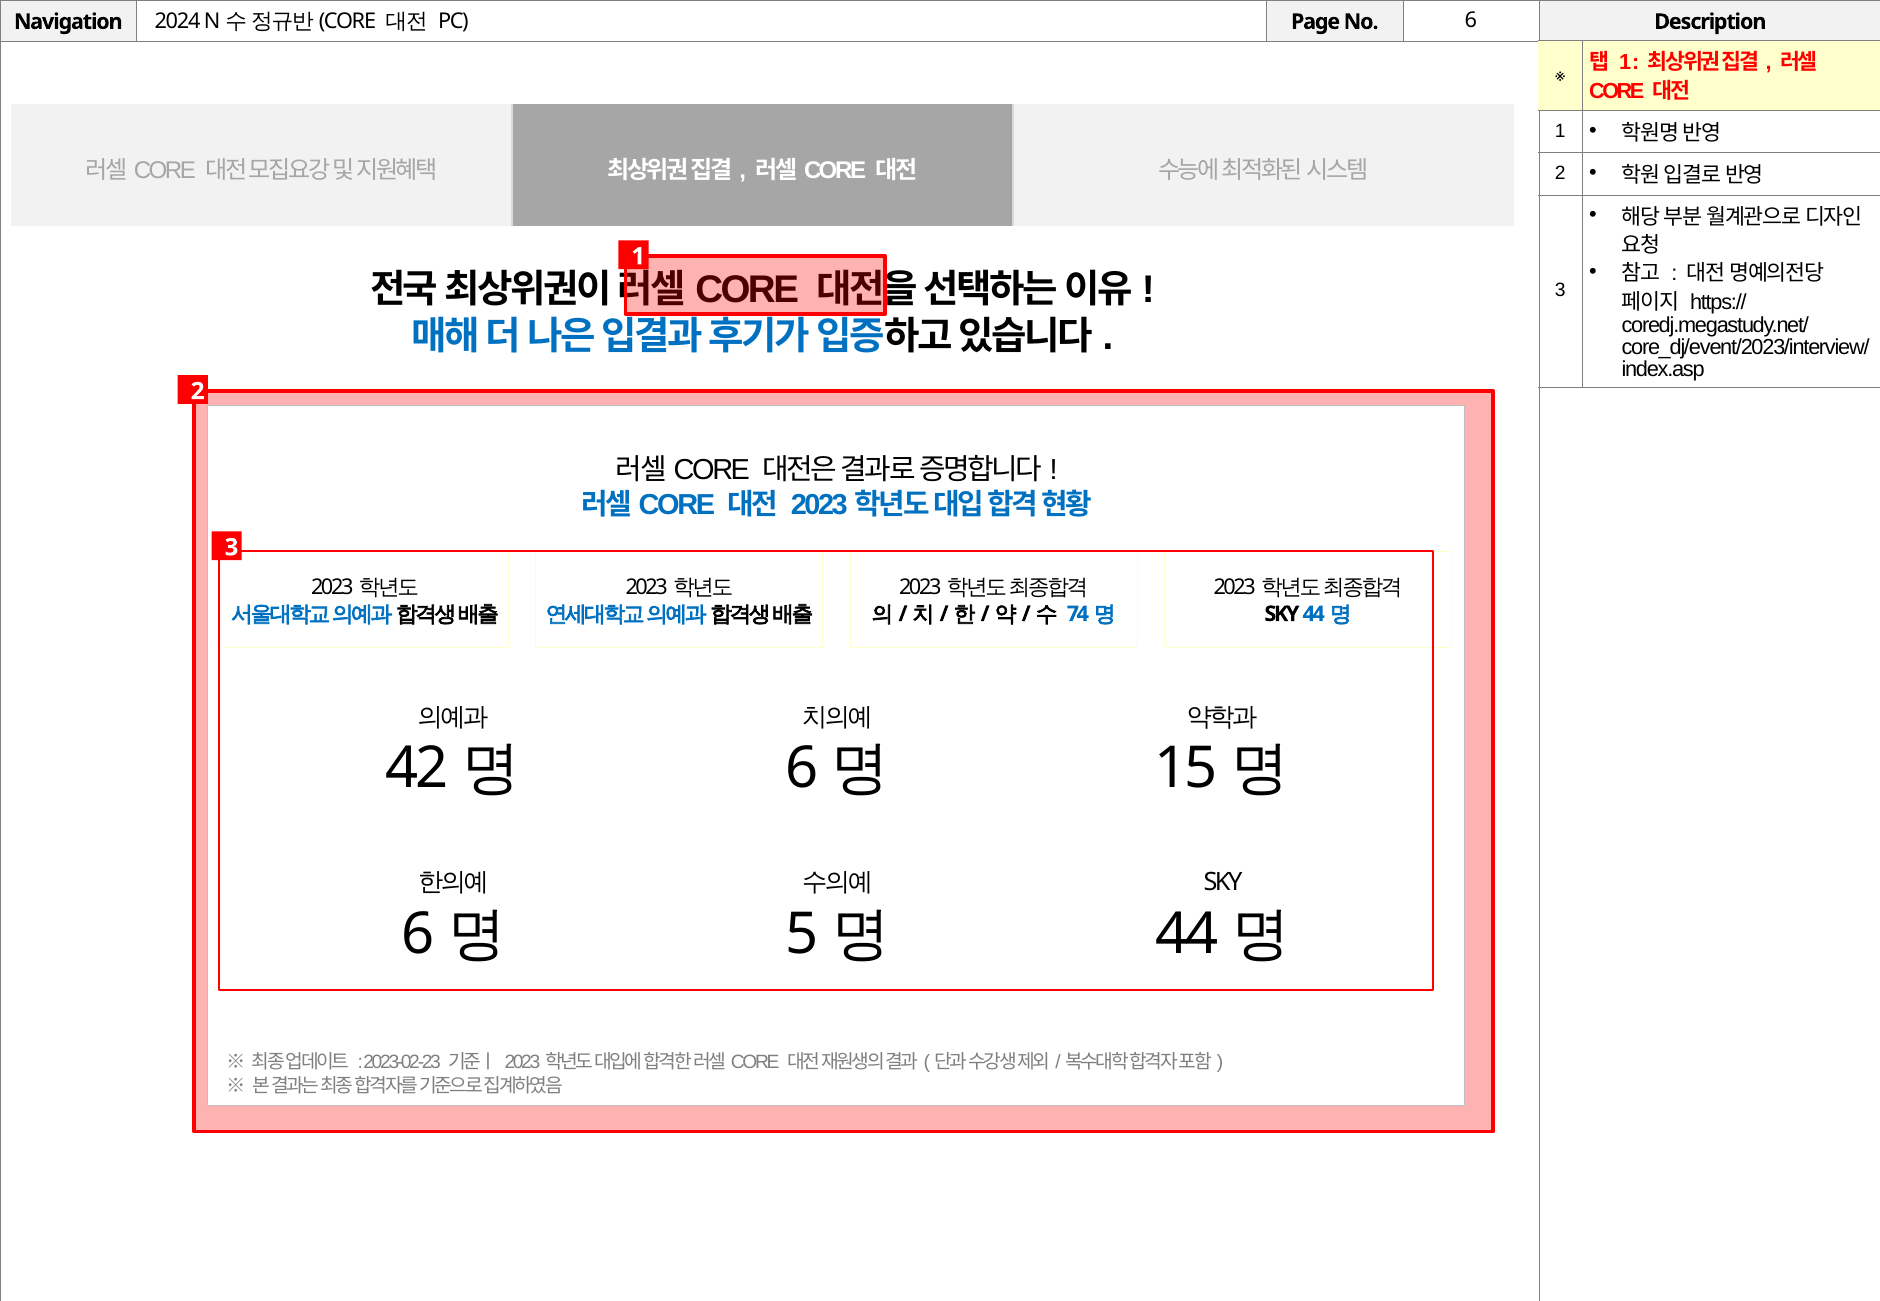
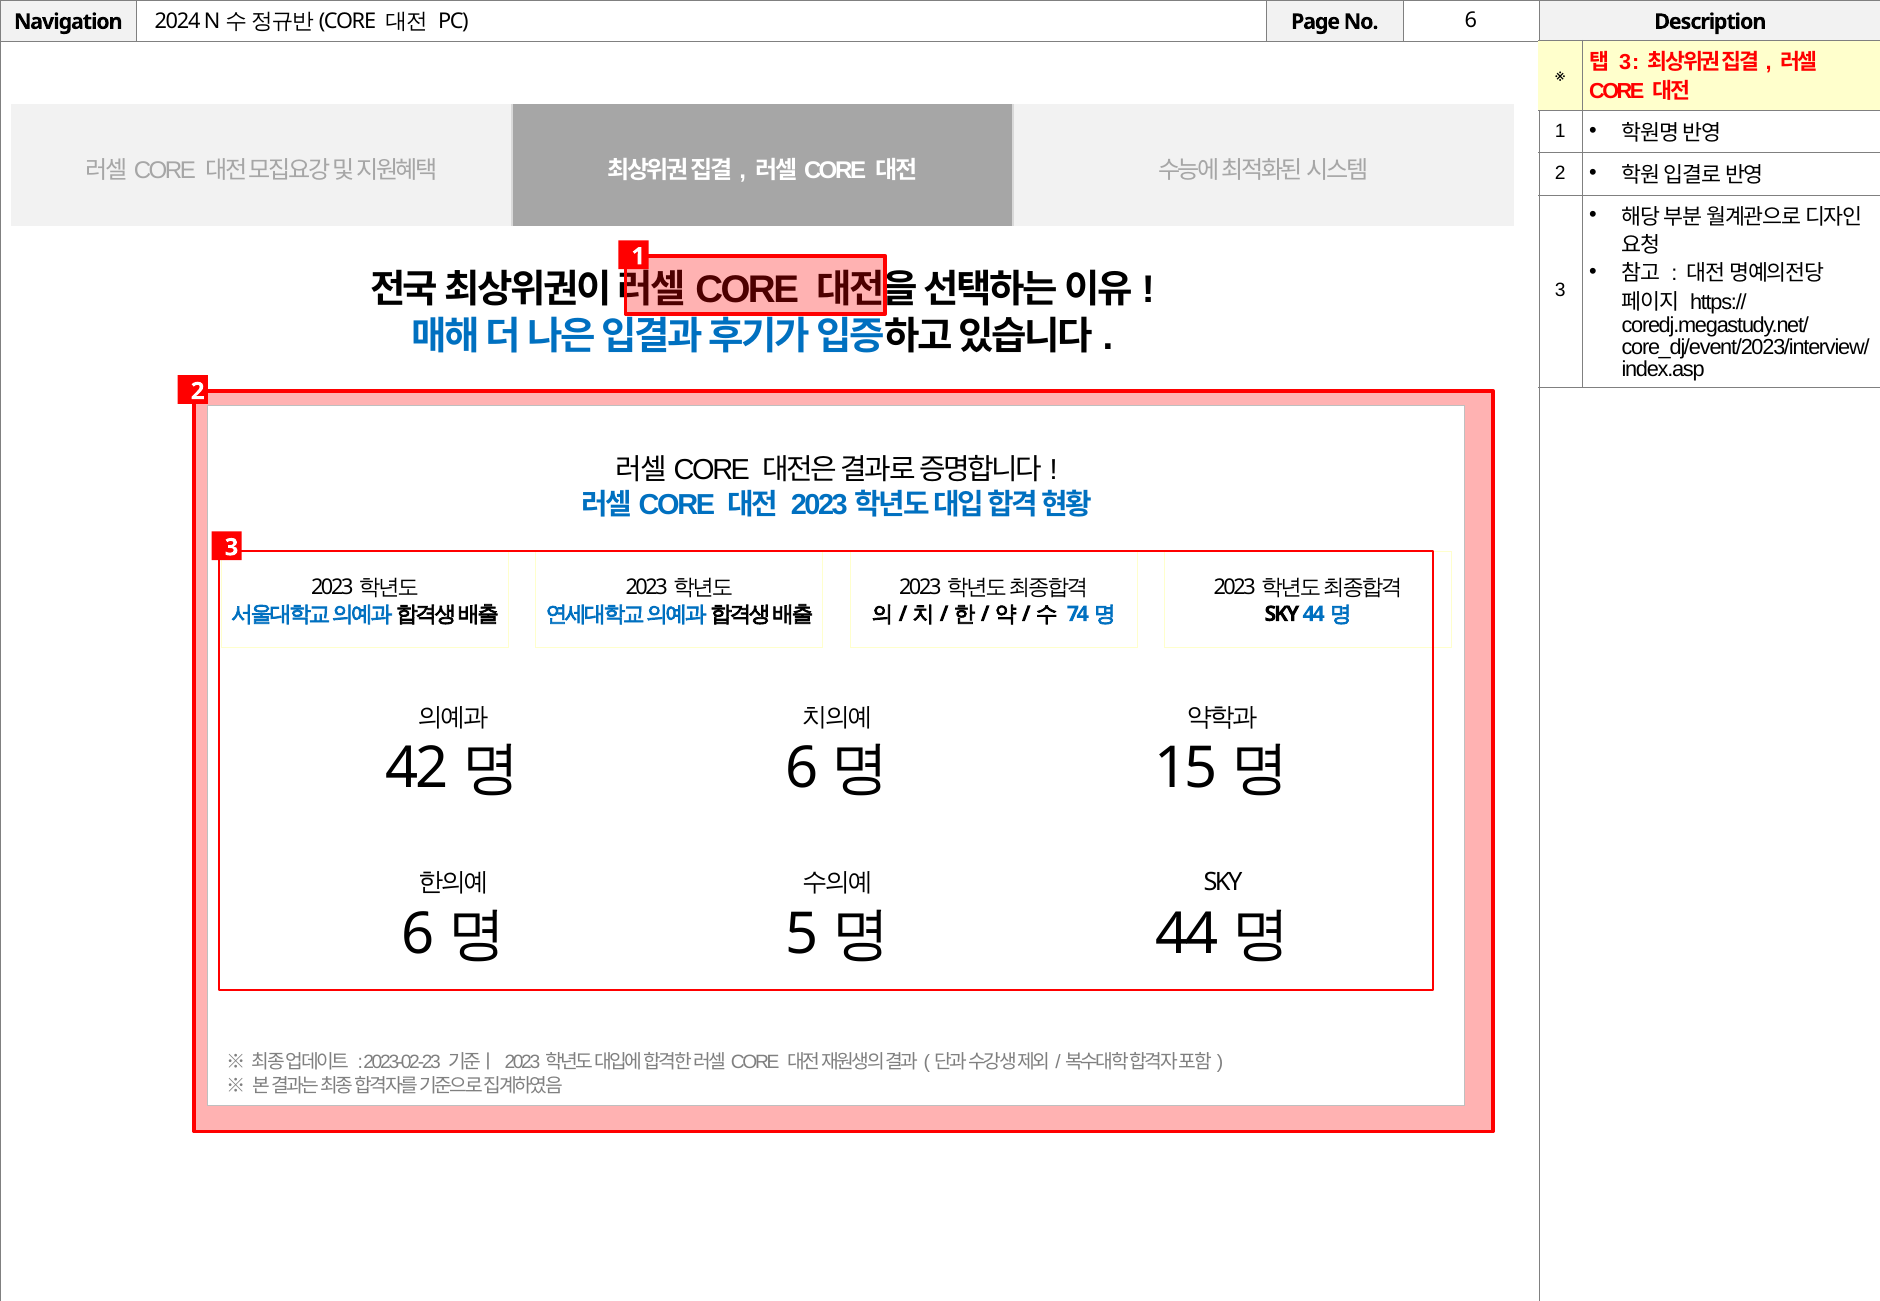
1 at (1625, 63): 1 -> 3
